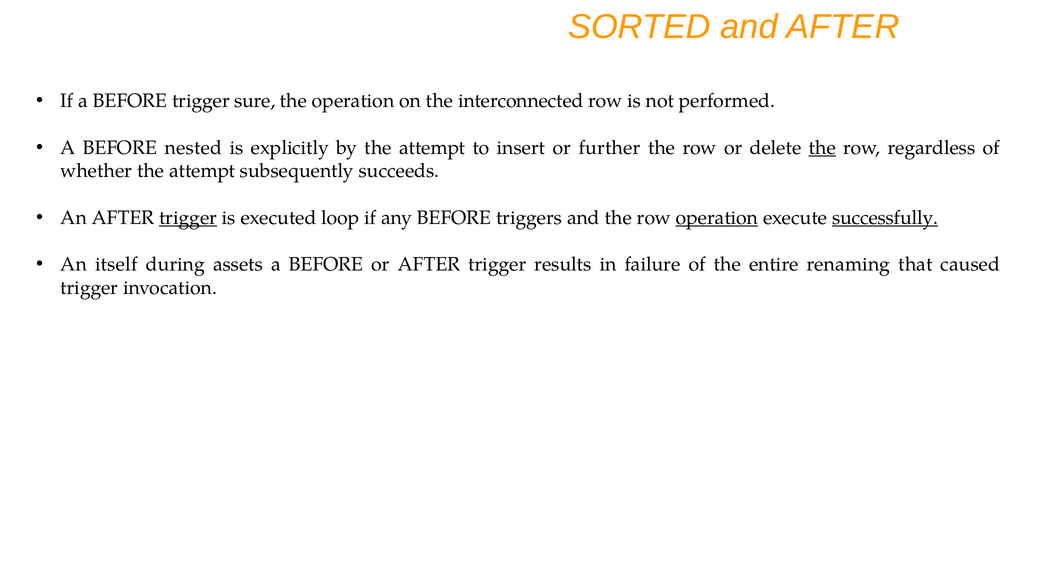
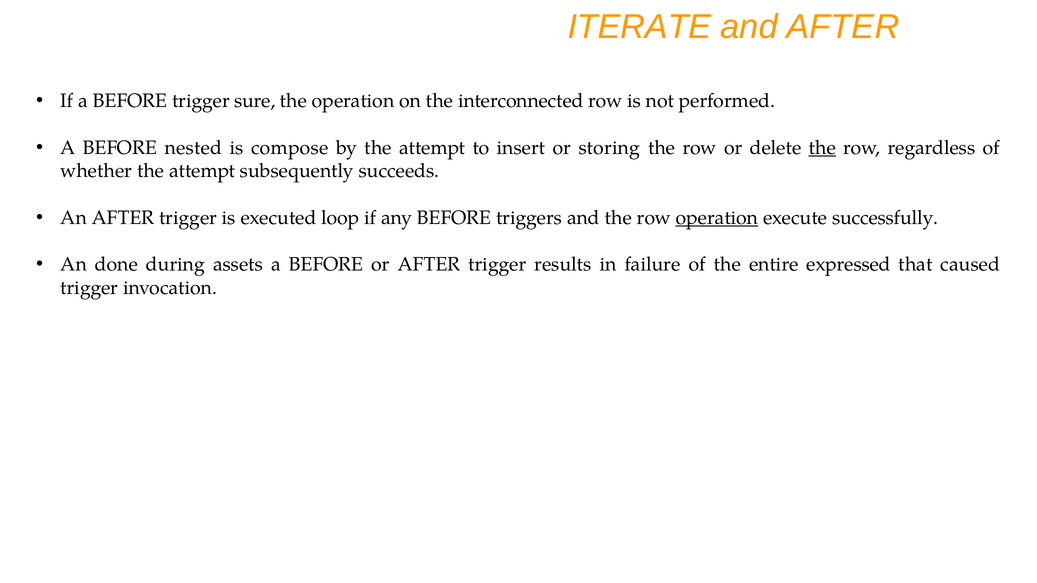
SORTED: SORTED -> ITERATE
explicitly: explicitly -> compose
further: further -> storing
trigger at (188, 218) underline: present -> none
successfully underline: present -> none
itself: itself -> done
renaming: renaming -> expressed
